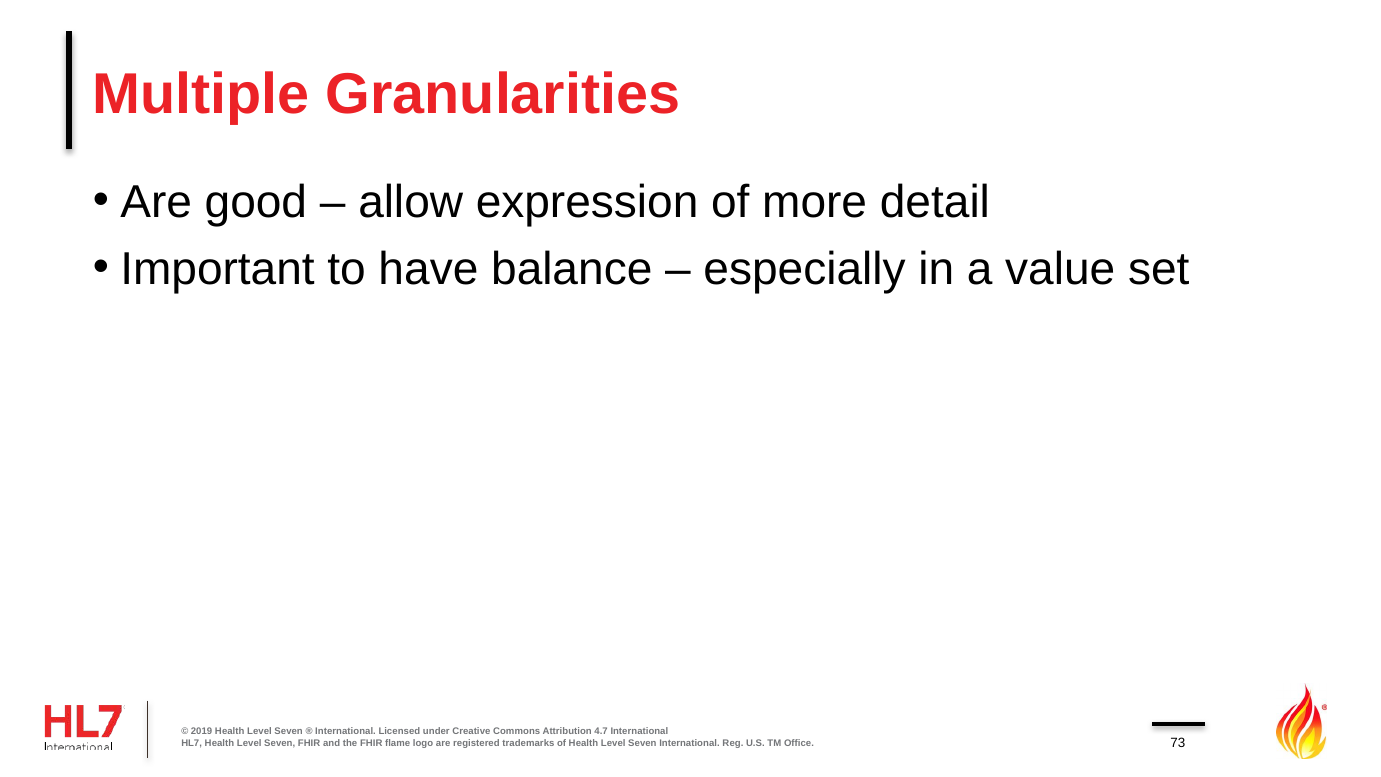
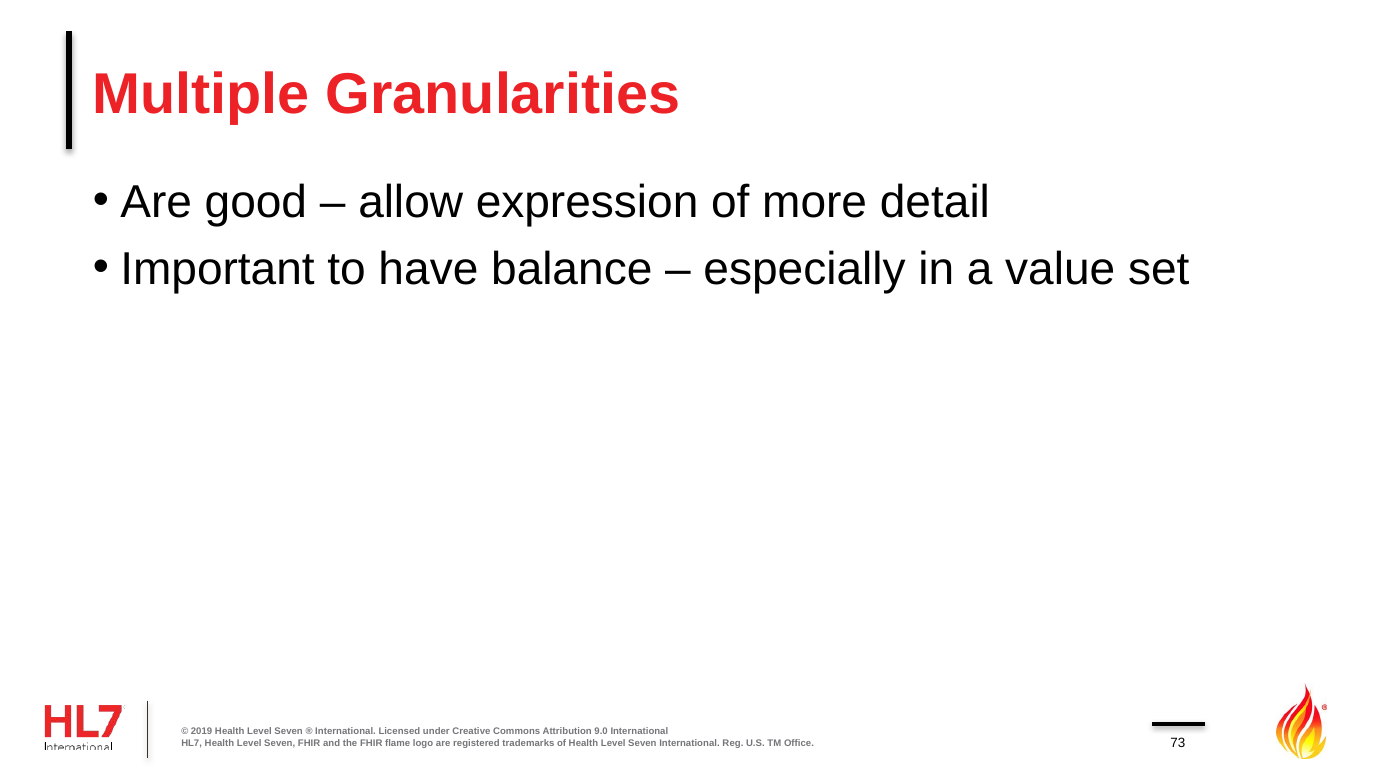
4.7: 4.7 -> 9.0
